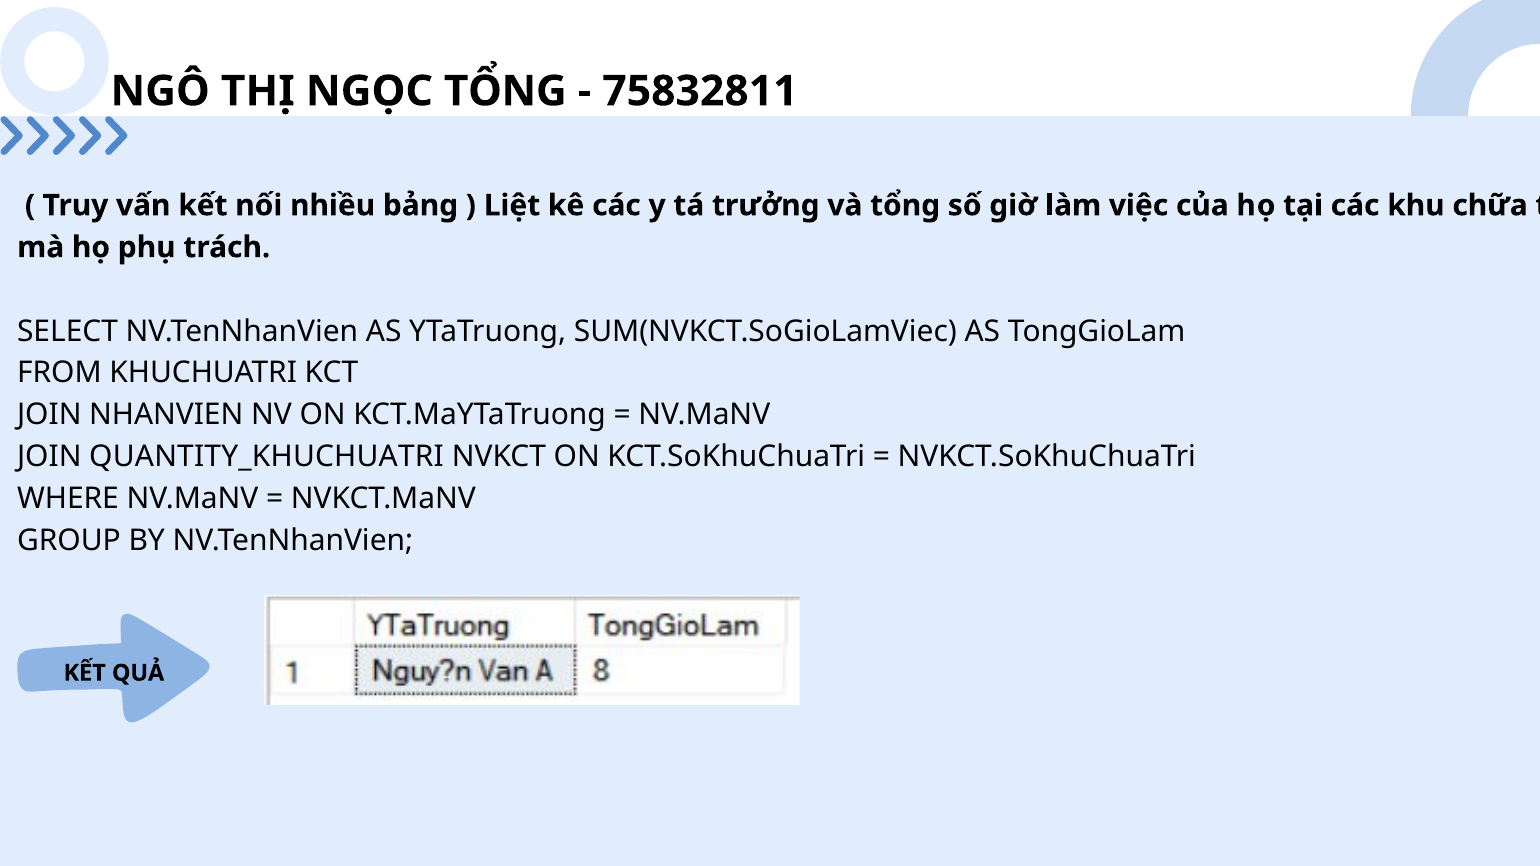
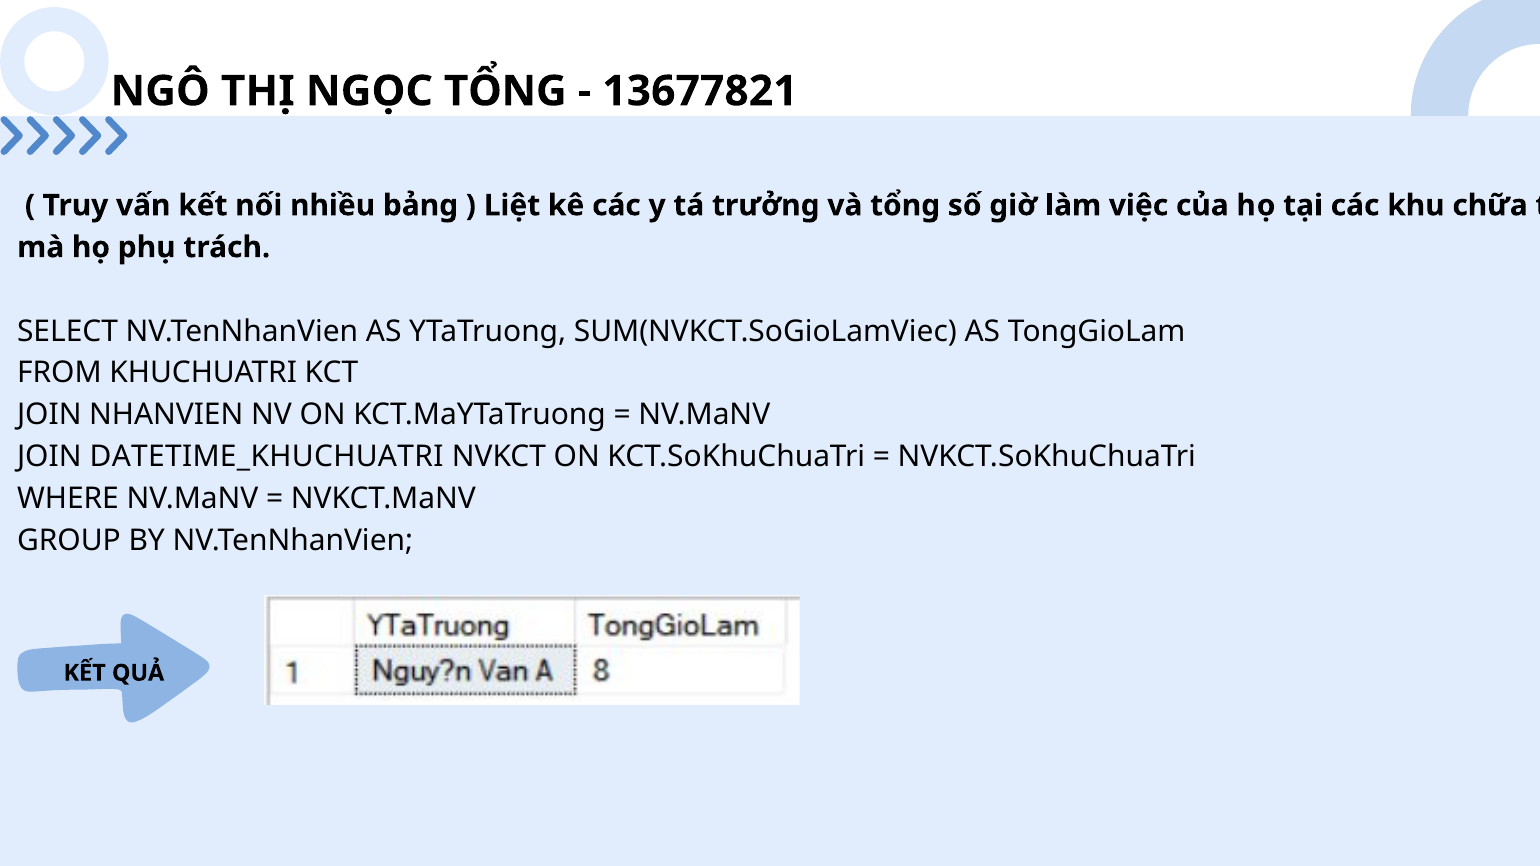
75832811: 75832811 -> 13677821
QUANTITY_KHUCHUATRI: QUANTITY_KHUCHUATRI -> DATETIME_KHUCHUATRI
